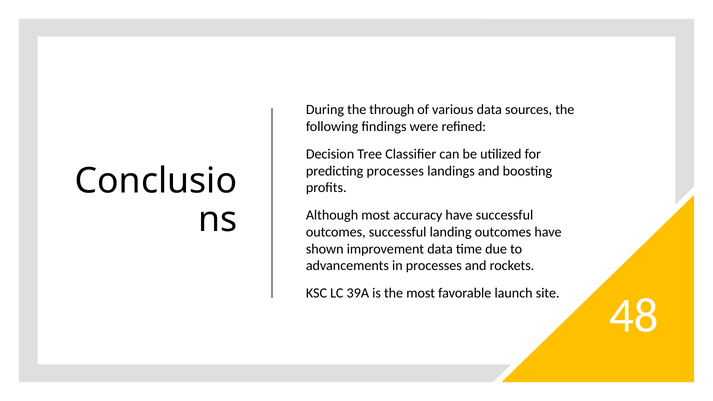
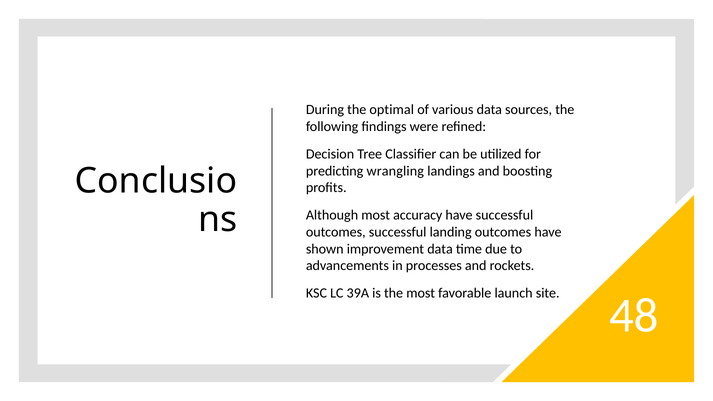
through: through -> optimal
predicting processes: processes -> wrangling
